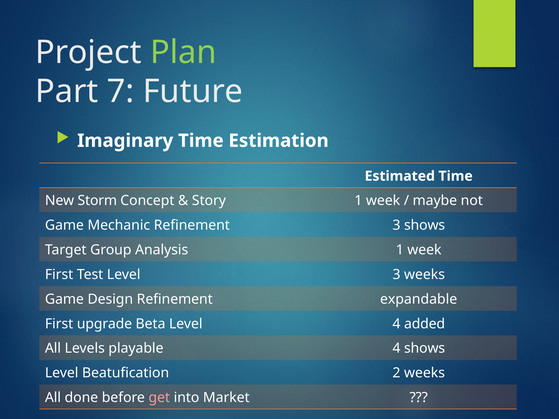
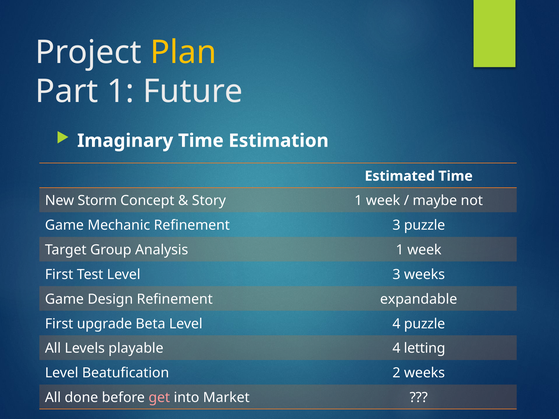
Plan colour: light green -> yellow
Part 7: 7 -> 1
3 shows: shows -> puzzle
4 added: added -> puzzle
4 shows: shows -> letting
